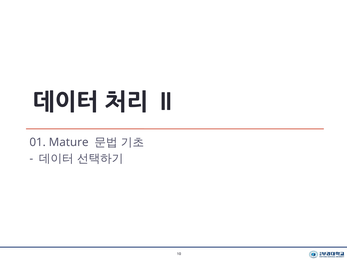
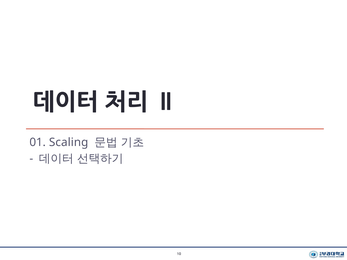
Mature: Mature -> Scaling
